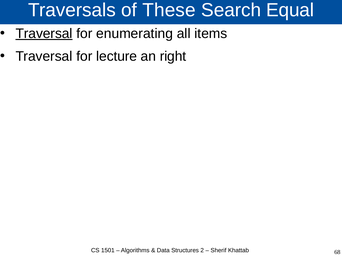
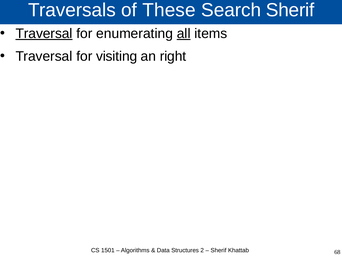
Search Equal: Equal -> Sherif
all underline: none -> present
lecture: lecture -> visiting
